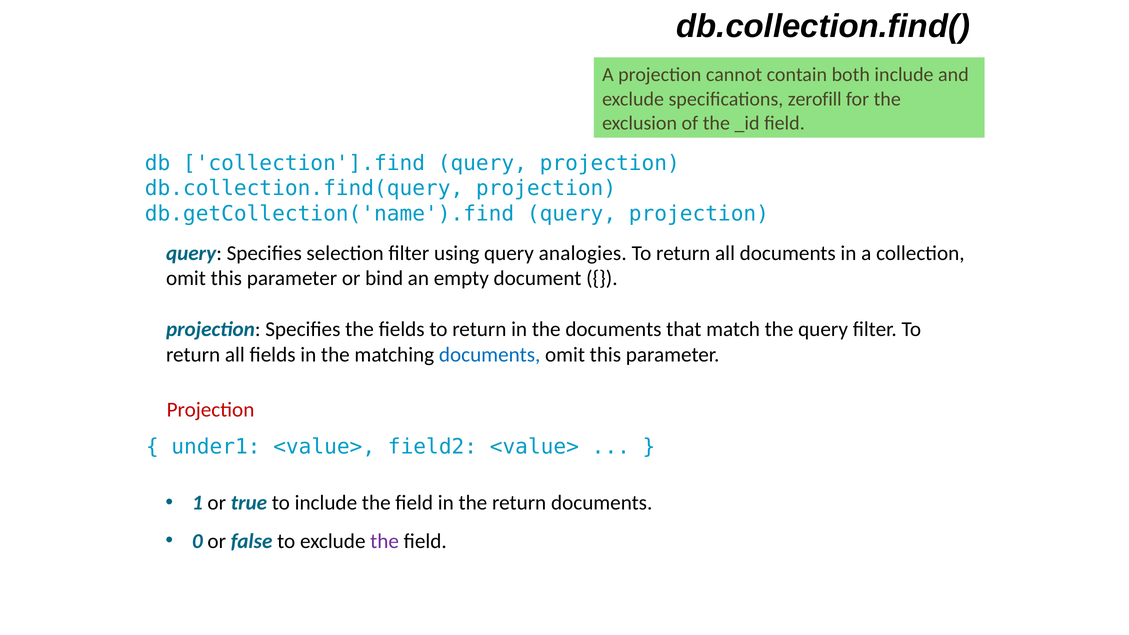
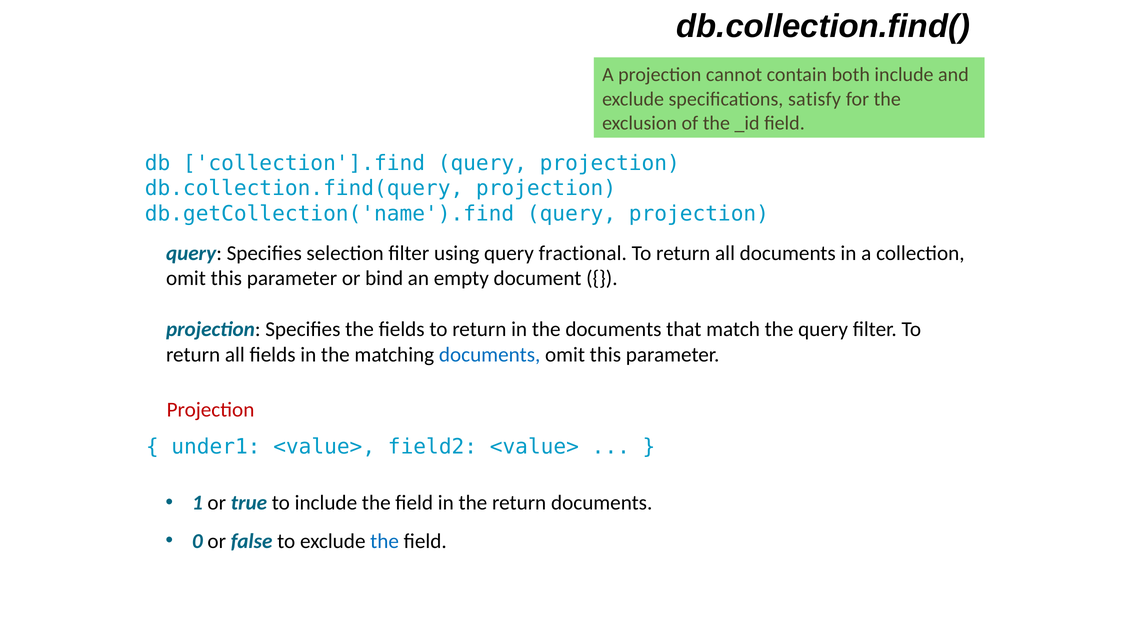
zerofill: zerofill -> satisfy
analogies: analogies -> fractional
the at (385, 541) colour: purple -> blue
